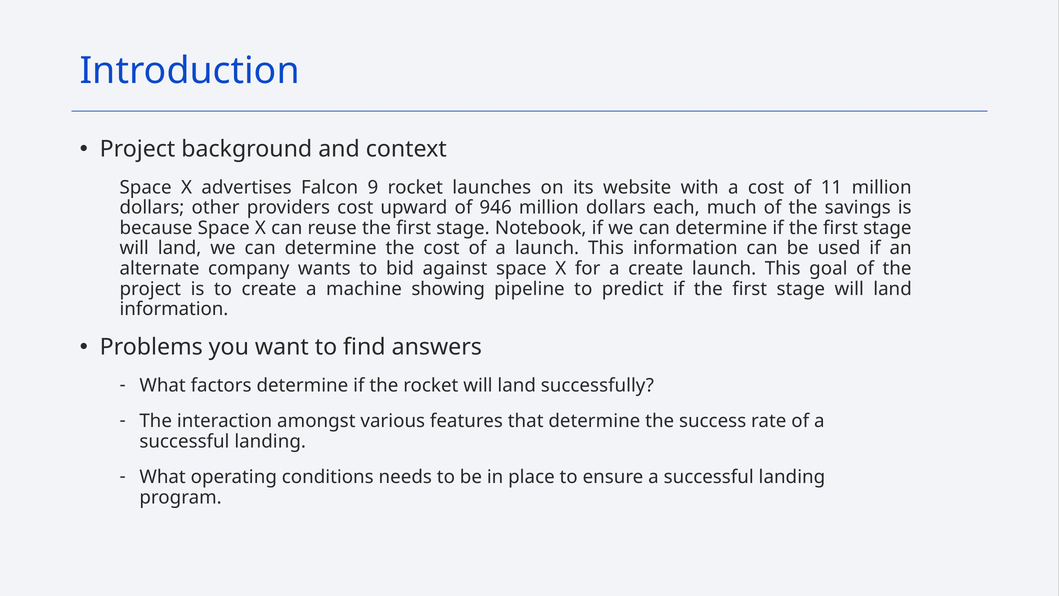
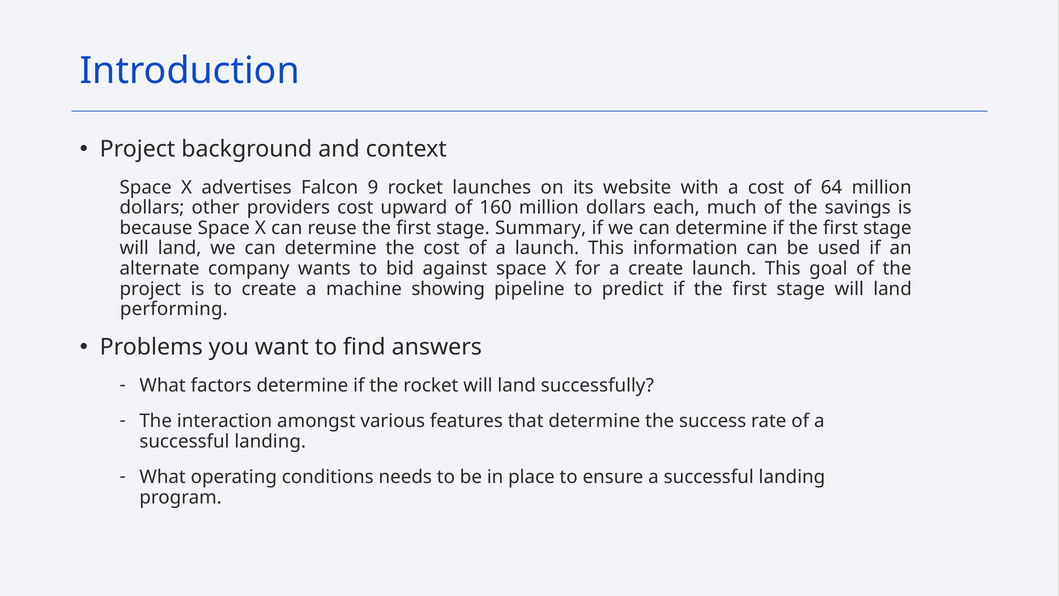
11: 11 -> 64
946: 946 -> 160
Notebook: Notebook -> Summary
information at (174, 309): information -> performing
